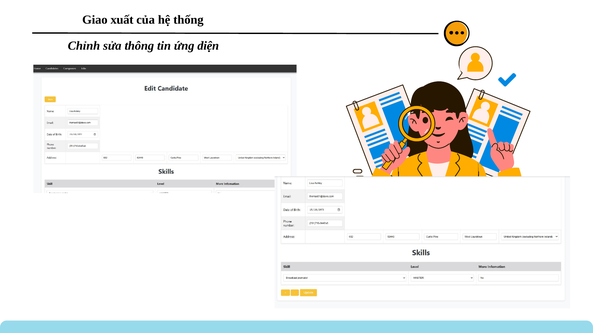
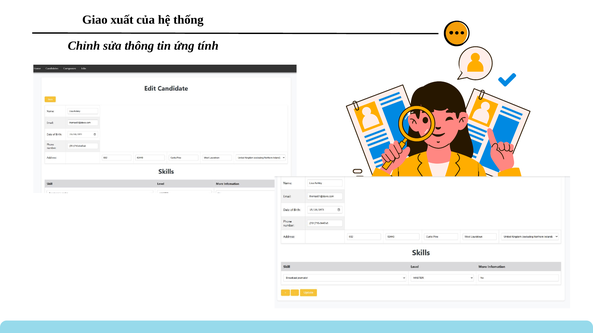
diện: diện -> tính
